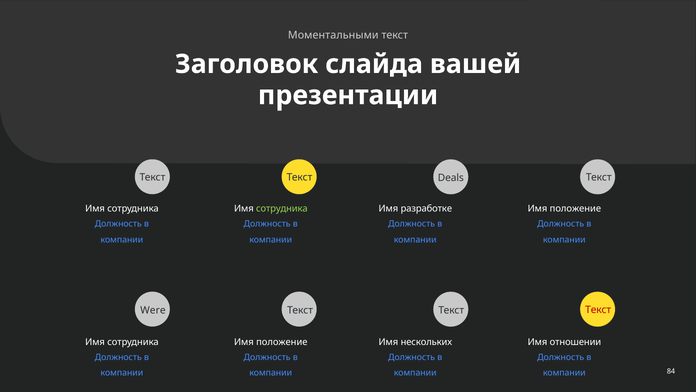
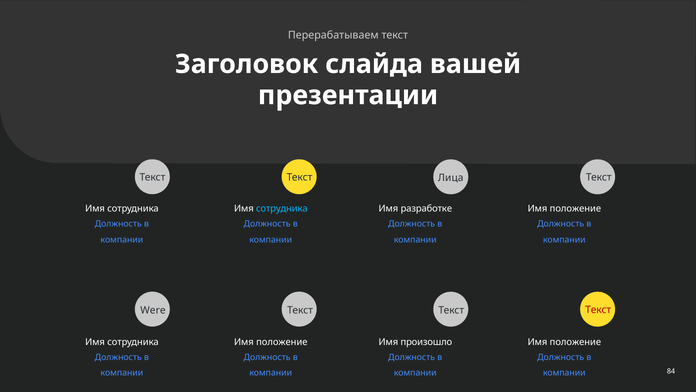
Моментальными: Моментальными -> Перерабатываем
Deals: Deals -> Лица
сотрудника at (282, 209) colour: light green -> light blue
нескольких: нескольких -> произошло
отношении at (575, 342): отношении -> положение
